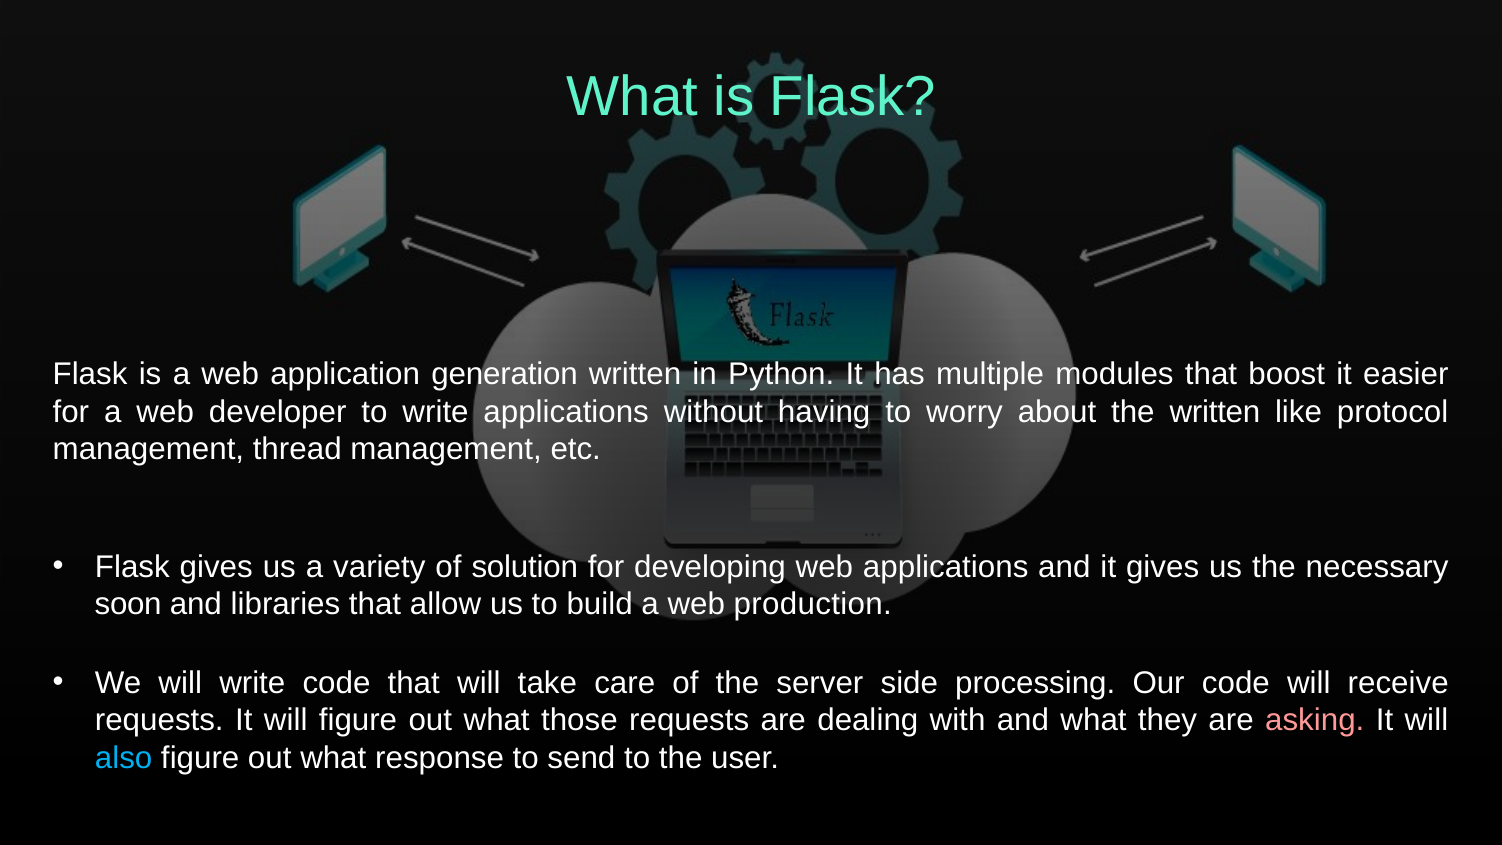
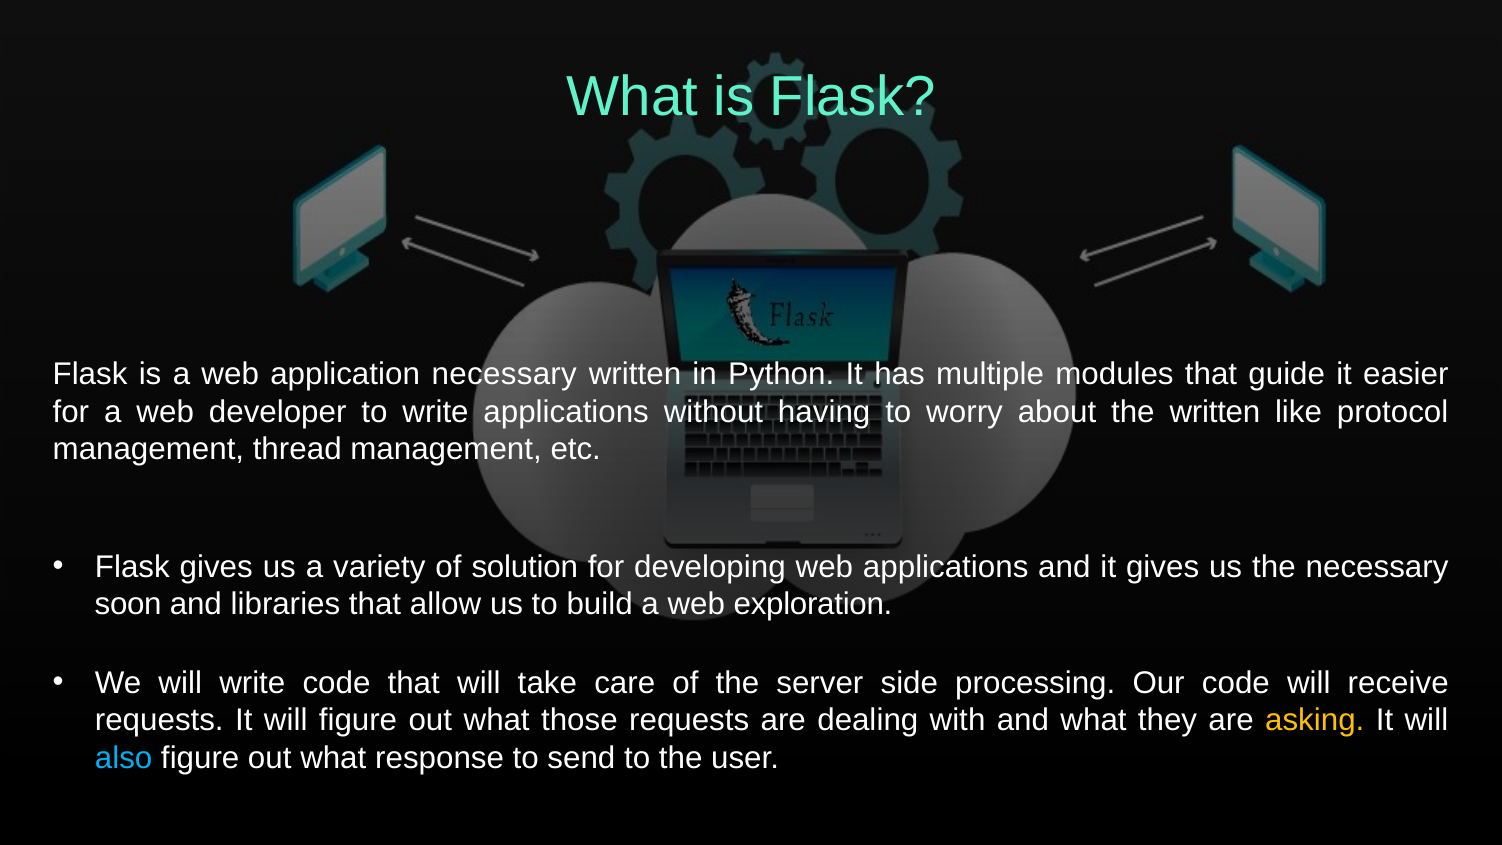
application generation: generation -> necessary
boost: boost -> guide
production: production -> exploration
asking colour: pink -> yellow
